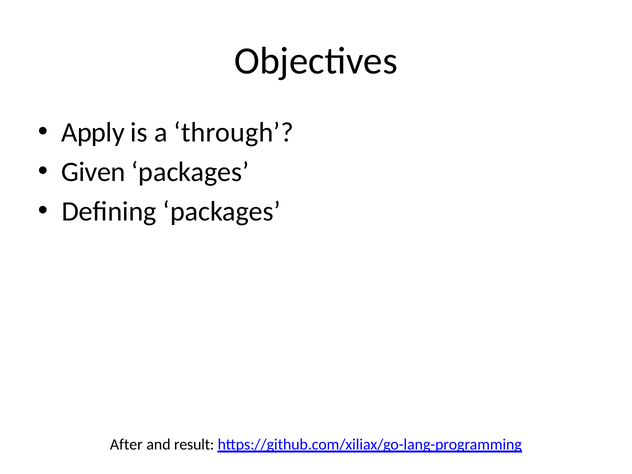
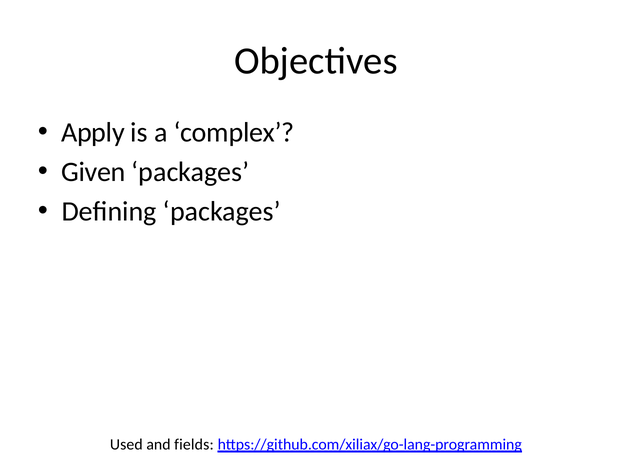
through: through -> complex
After: After -> Used
result: result -> fields
